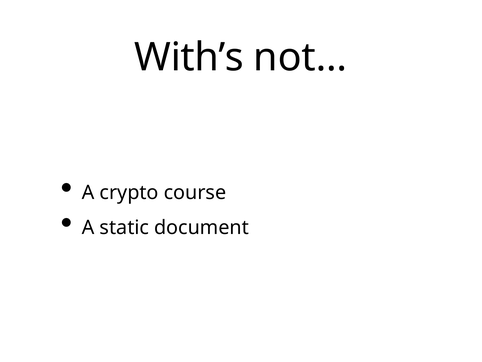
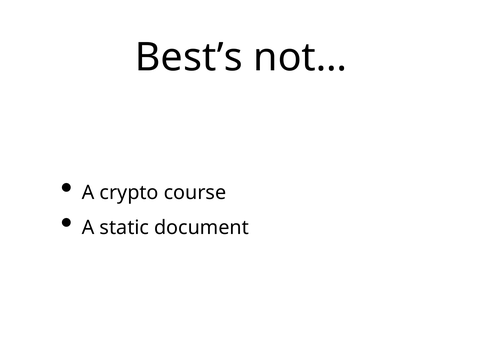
With’s: With’s -> Best’s
